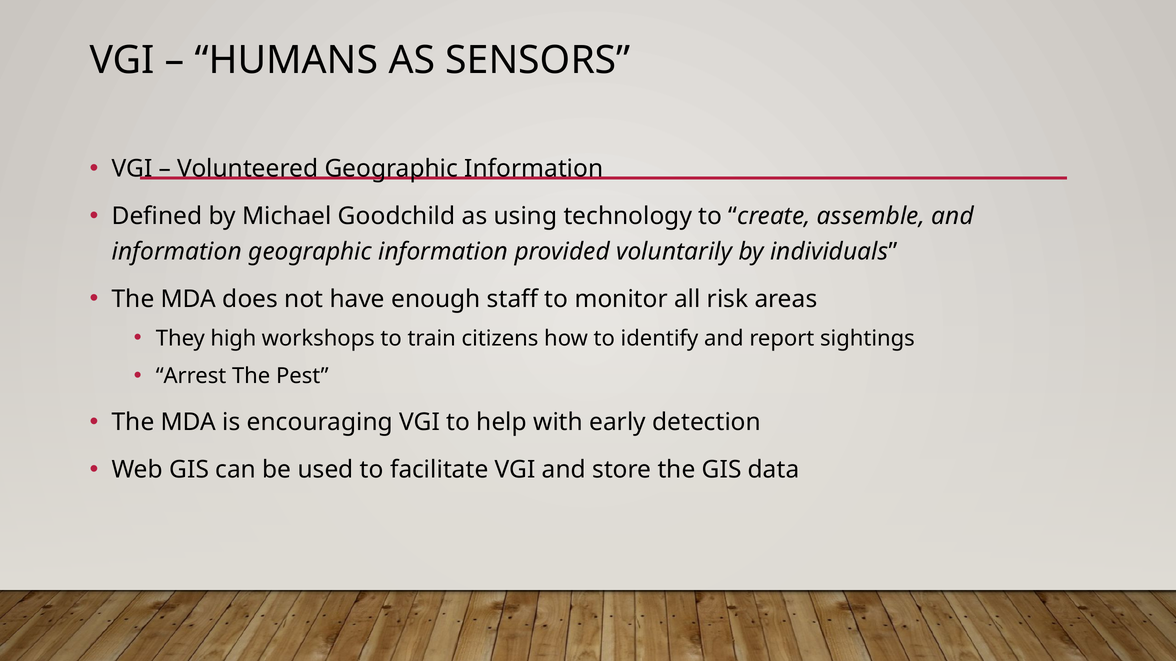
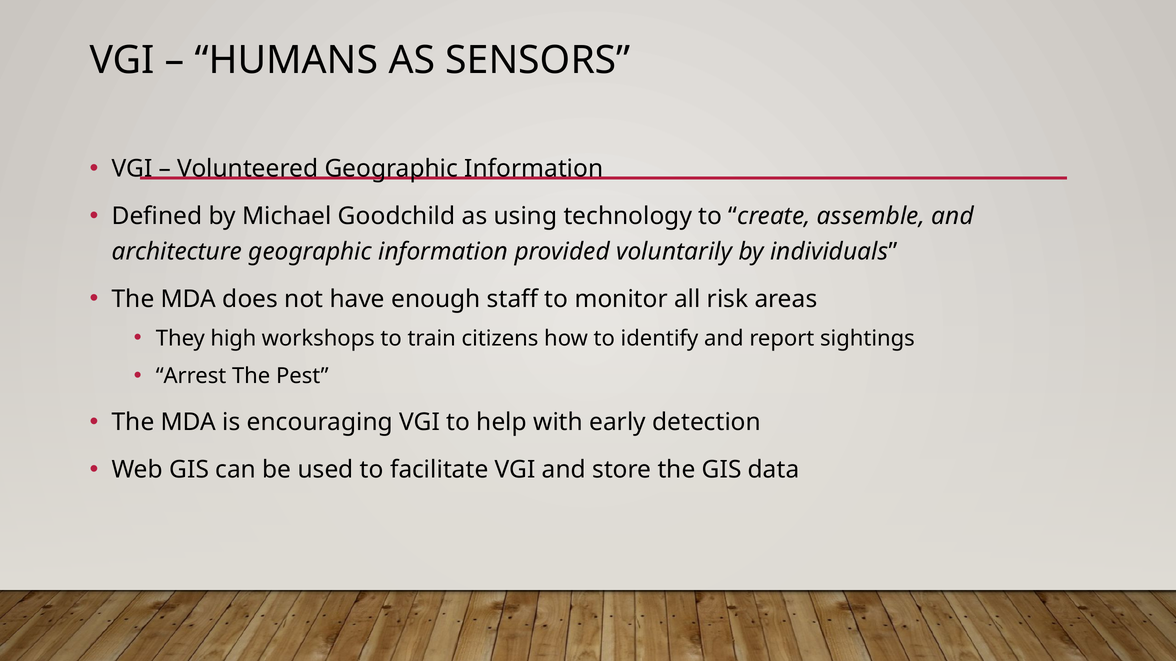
information at (177, 252): information -> architecture
